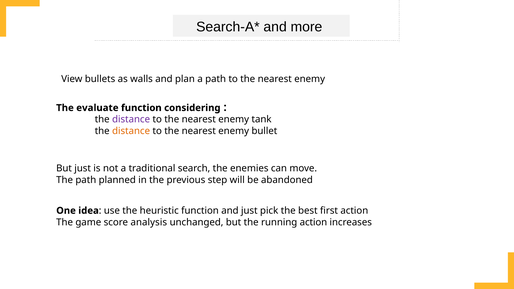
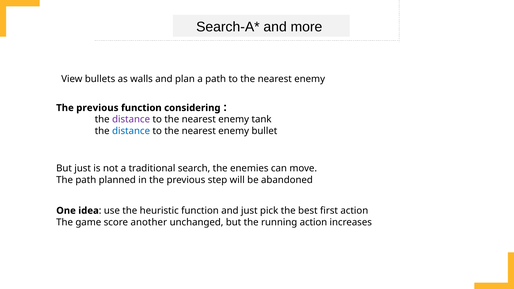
evaluate at (97, 108): evaluate -> previous
distance at (131, 131) colour: orange -> blue
analysis: analysis -> another
